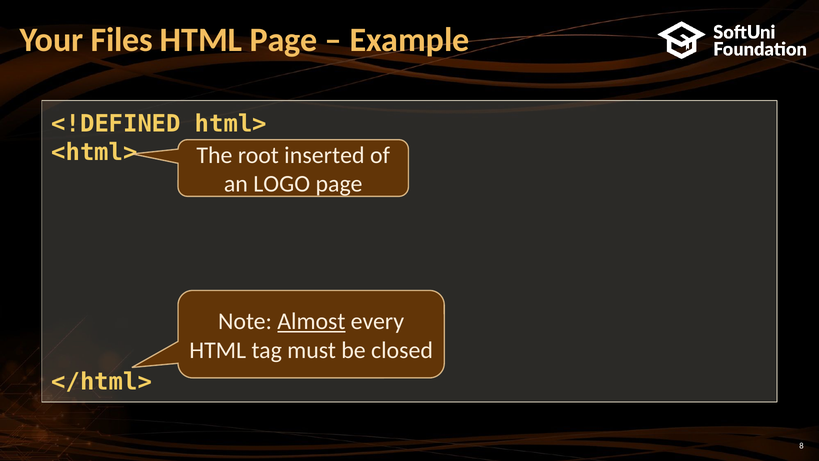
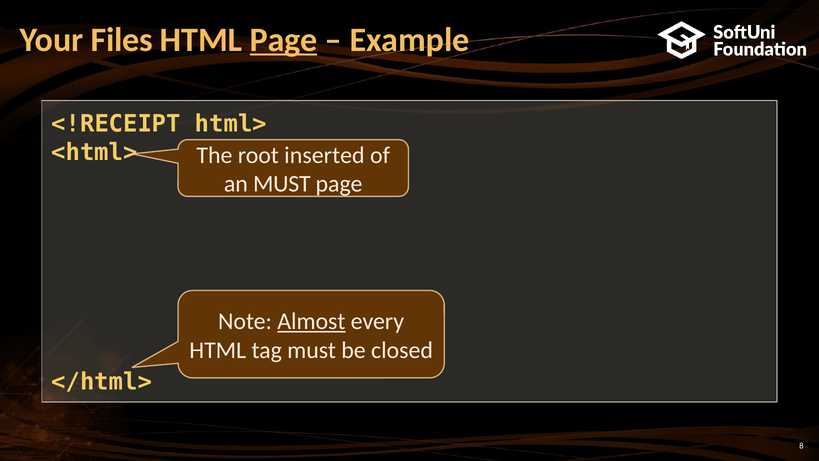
Page at (284, 40) underline: none -> present
<!DEFINED: <!DEFINED -> <!RECEIPT
an LOGO: LOGO -> MUST
